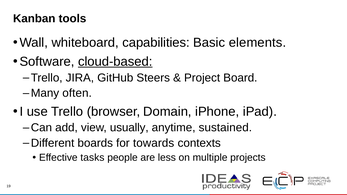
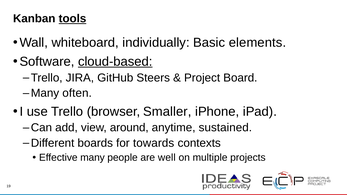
tools underline: none -> present
capabilities: capabilities -> individually
Domain: Domain -> Smaller
usually: usually -> around
Effective tasks: tasks -> many
less: less -> well
